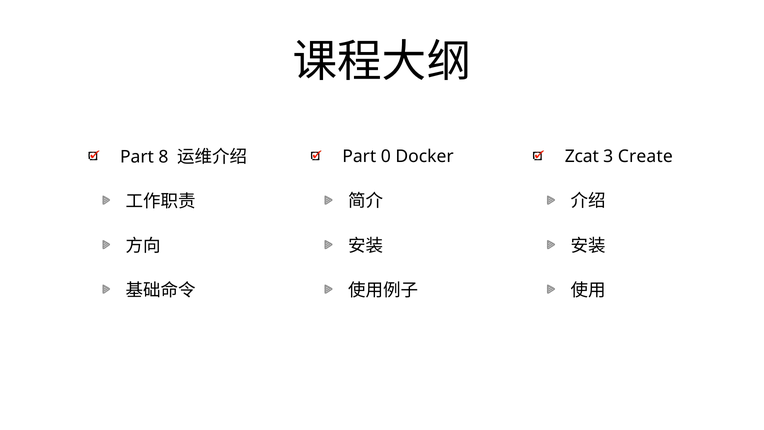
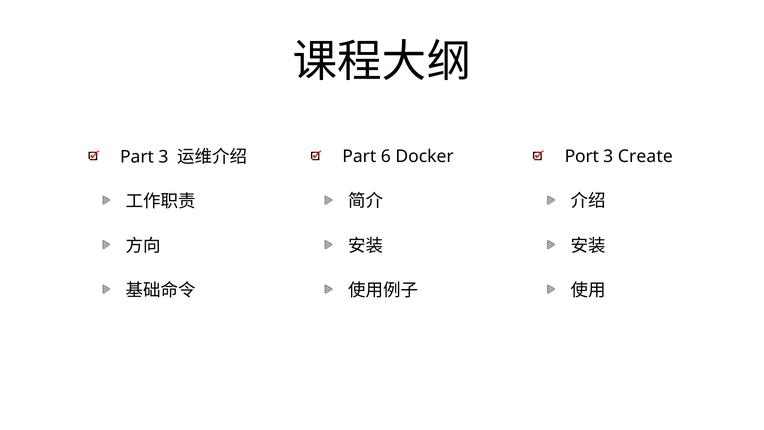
0: 0 -> 6
Zcat: Zcat -> Port
Part 8: 8 -> 3
